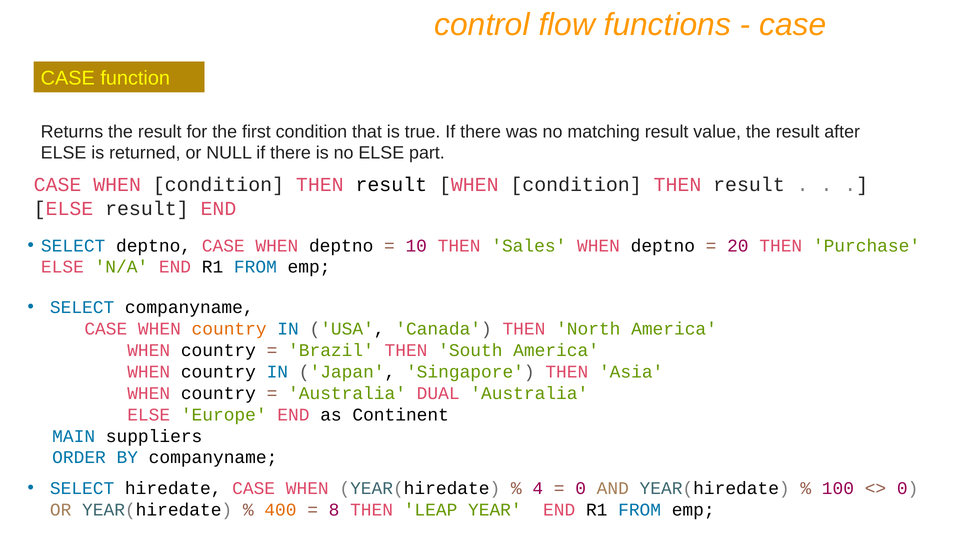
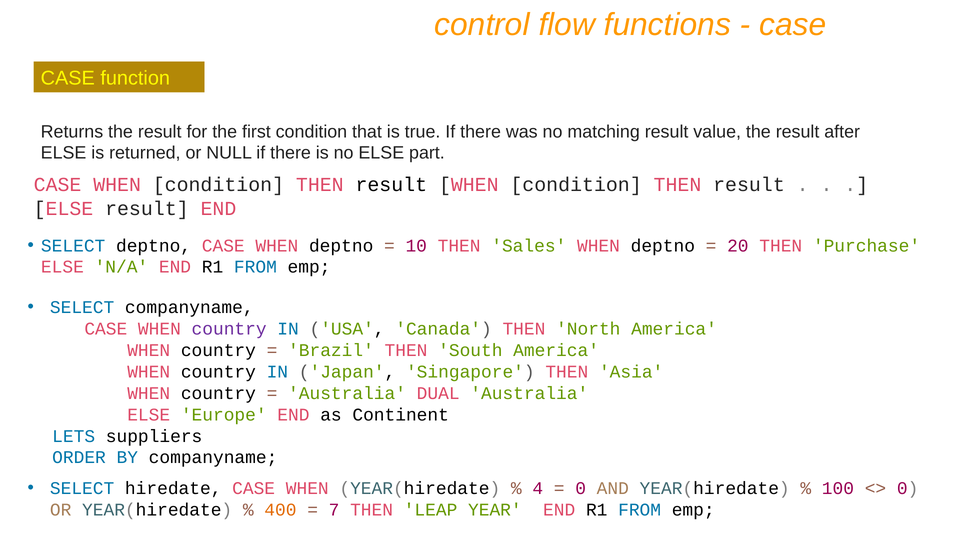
country at (229, 329) colour: orange -> purple
MAIN: MAIN -> LETS
8: 8 -> 7
